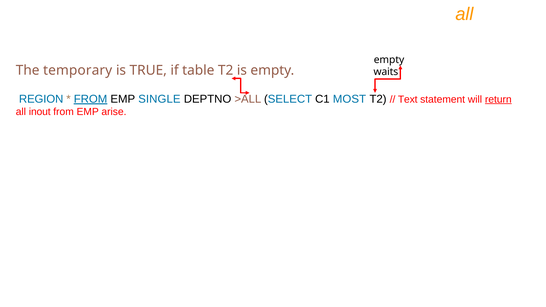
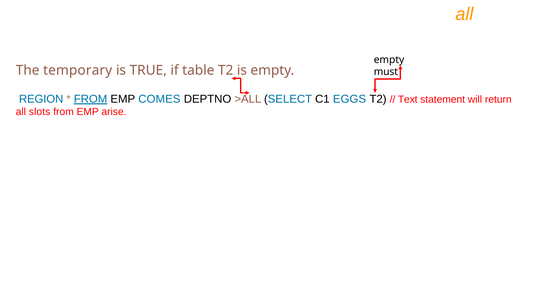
waits: waits -> must
SINGLE: SINGLE -> COMES
MOST: MOST -> EGGS
return underline: present -> none
inout: inout -> slots
